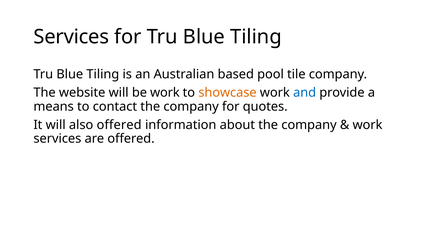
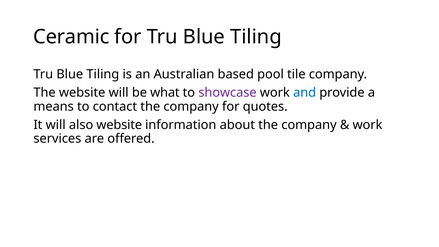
Services at (71, 37): Services -> Ceramic
be work: work -> what
showcase colour: orange -> purple
also offered: offered -> website
